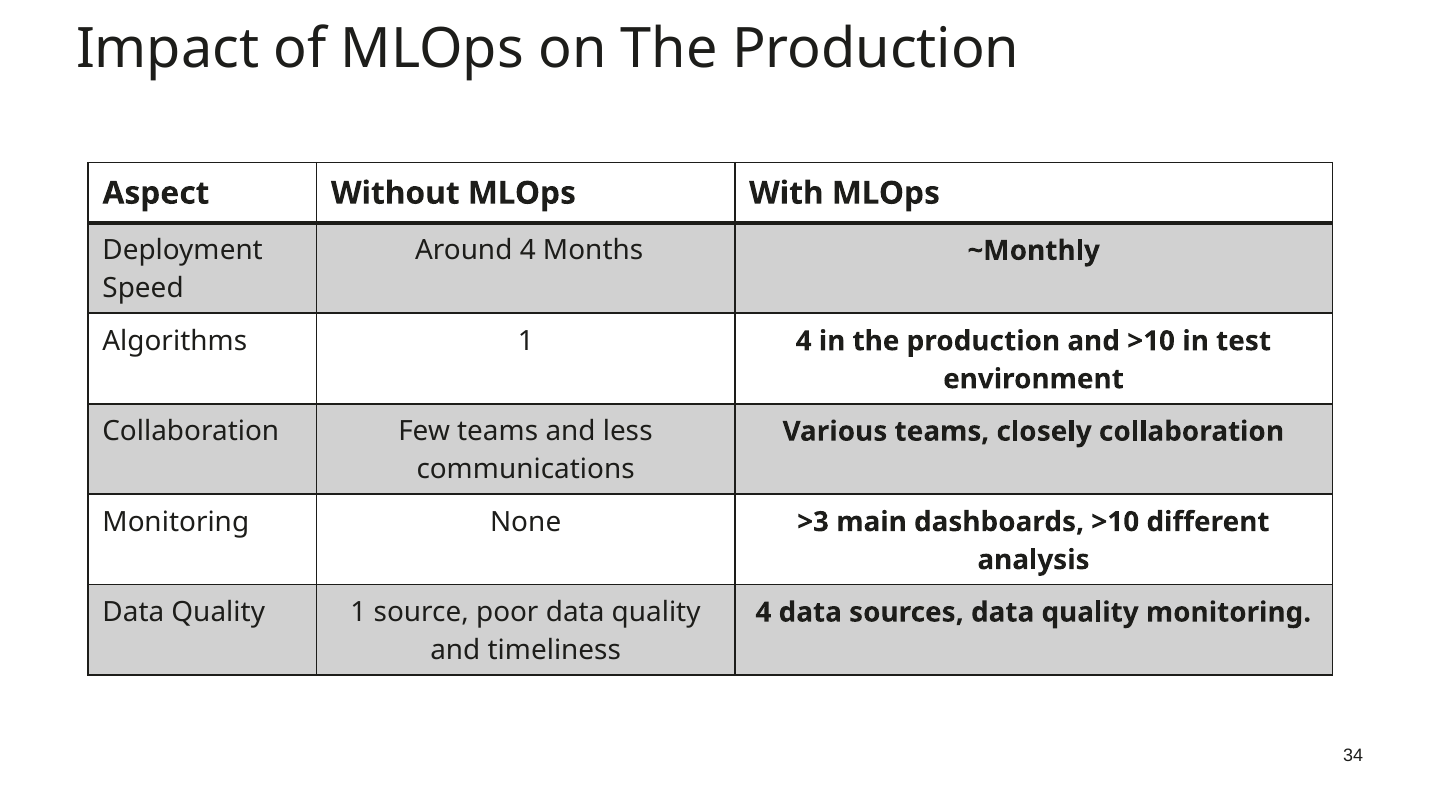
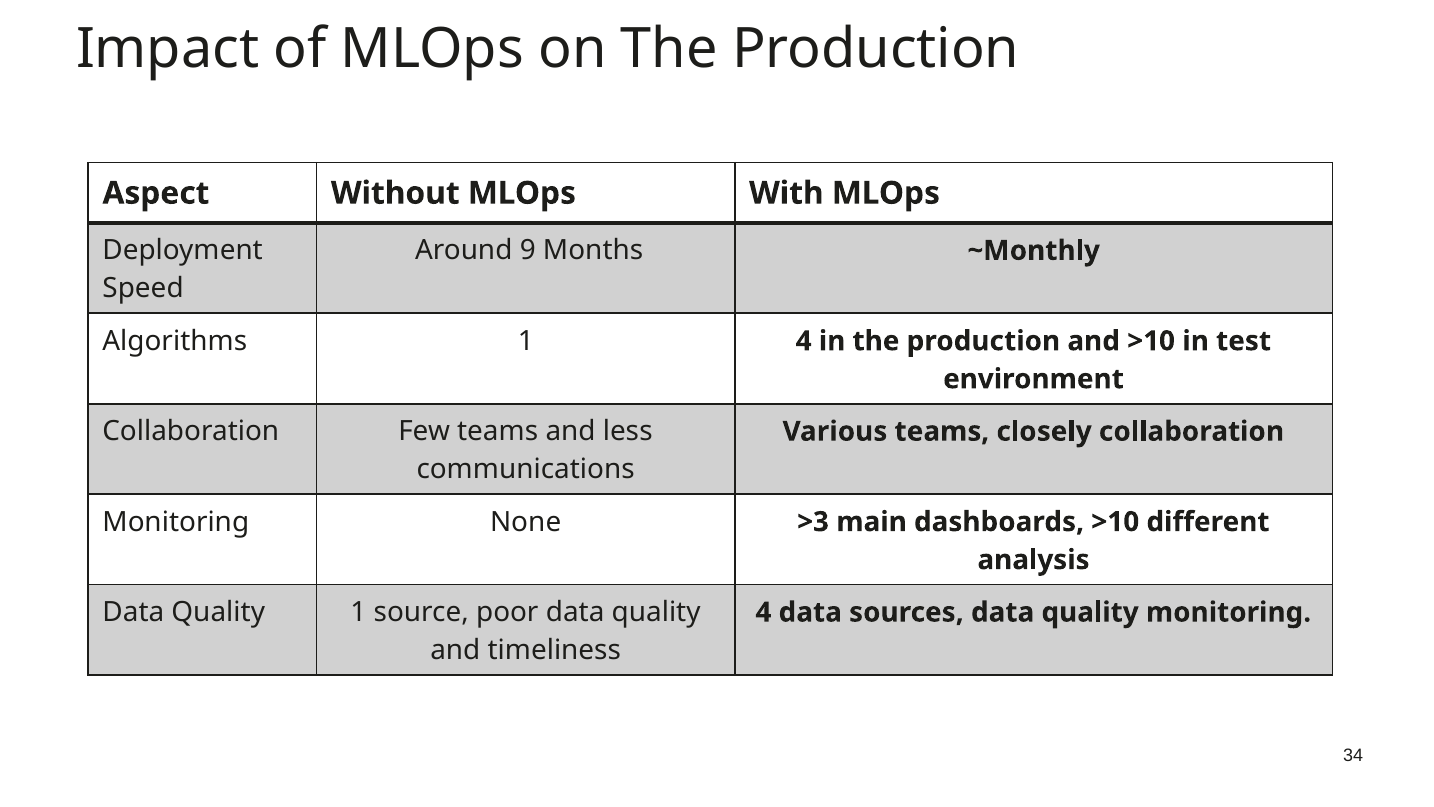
Around 4: 4 -> 9
